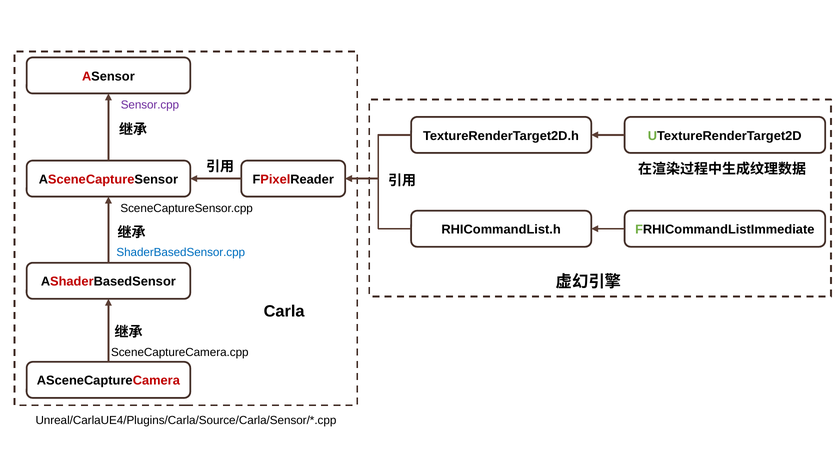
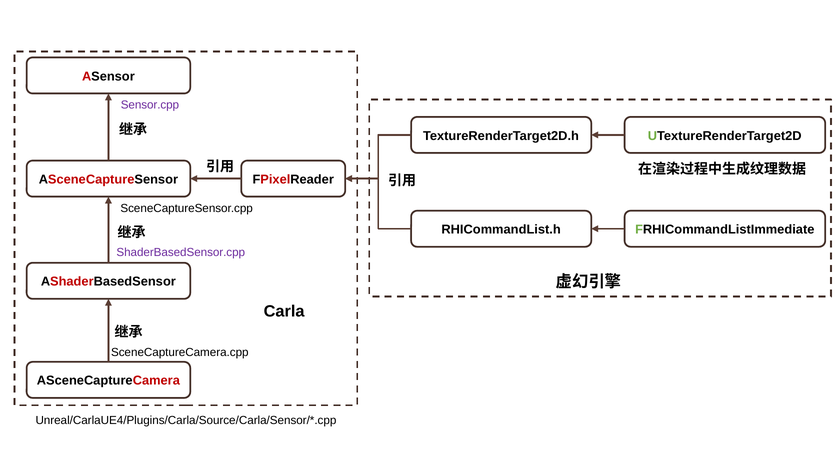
ShaderBasedSensor.cpp colour: blue -> purple
